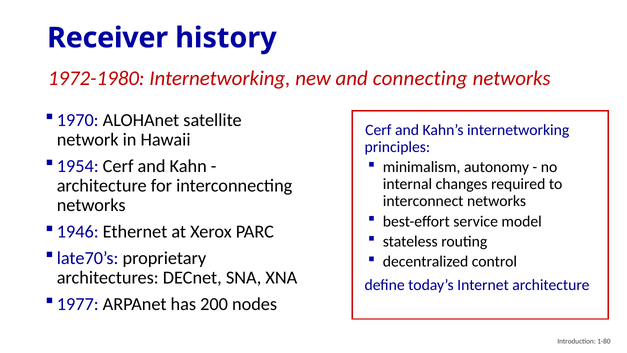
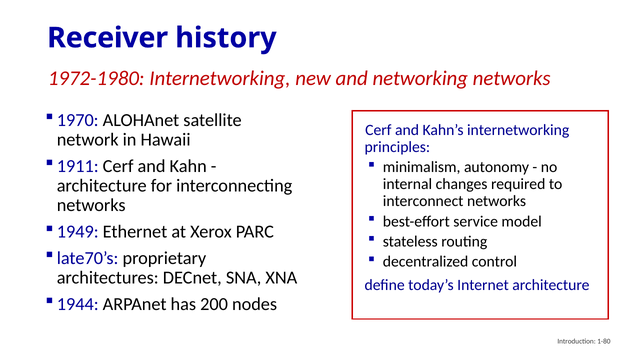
connecting: connecting -> networking
1954: 1954 -> 1911
1946: 1946 -> 1949
1977: 1977 -> 1944
